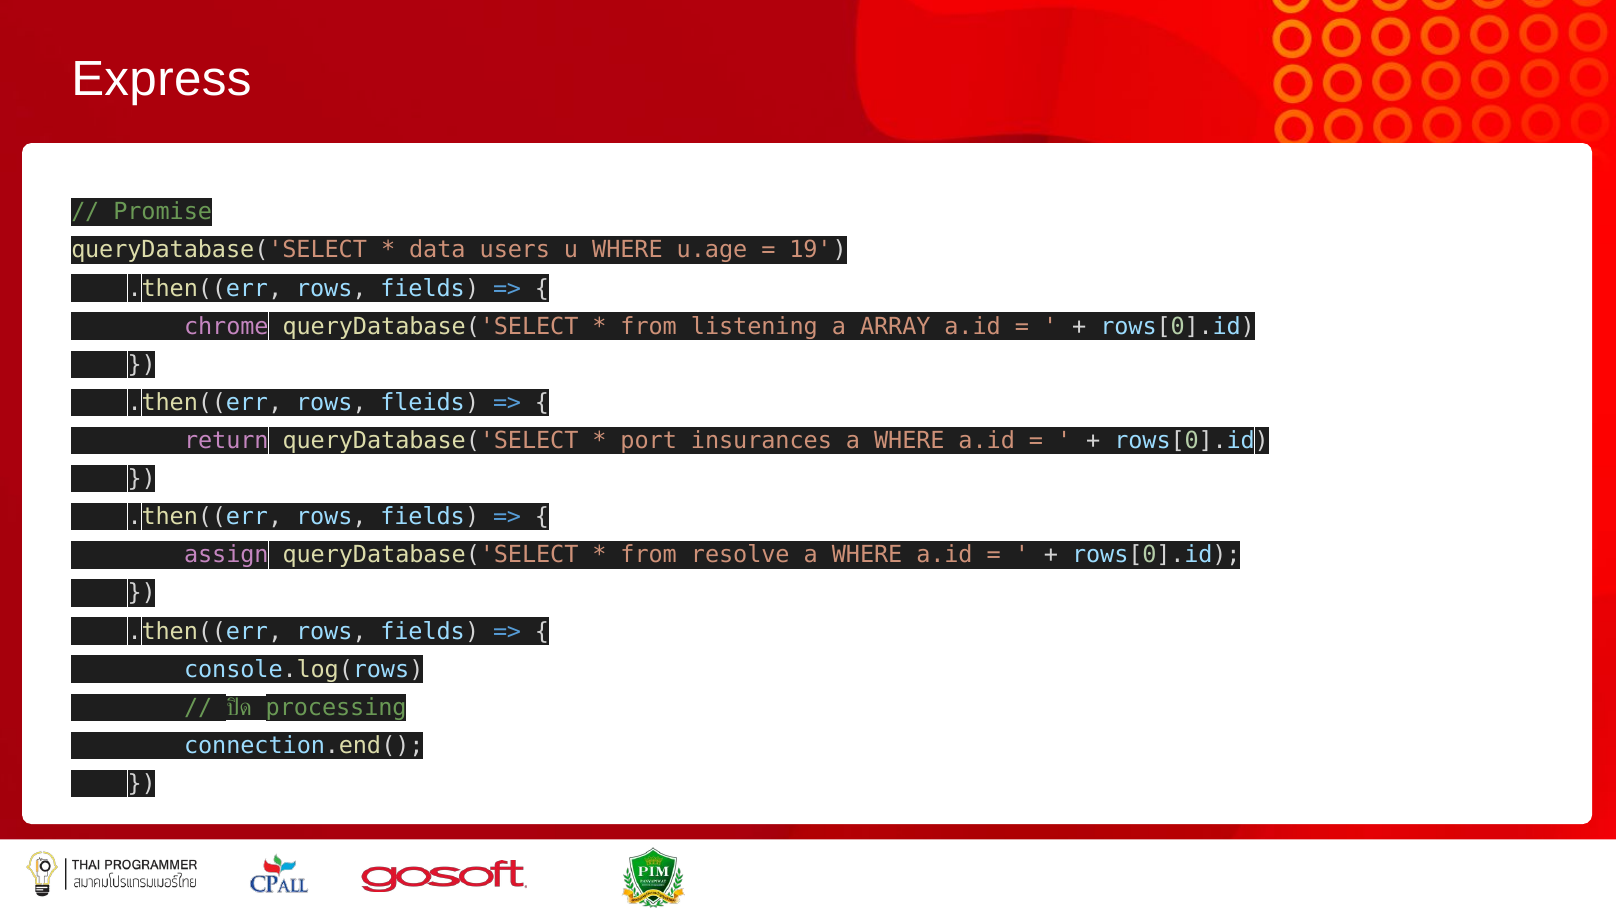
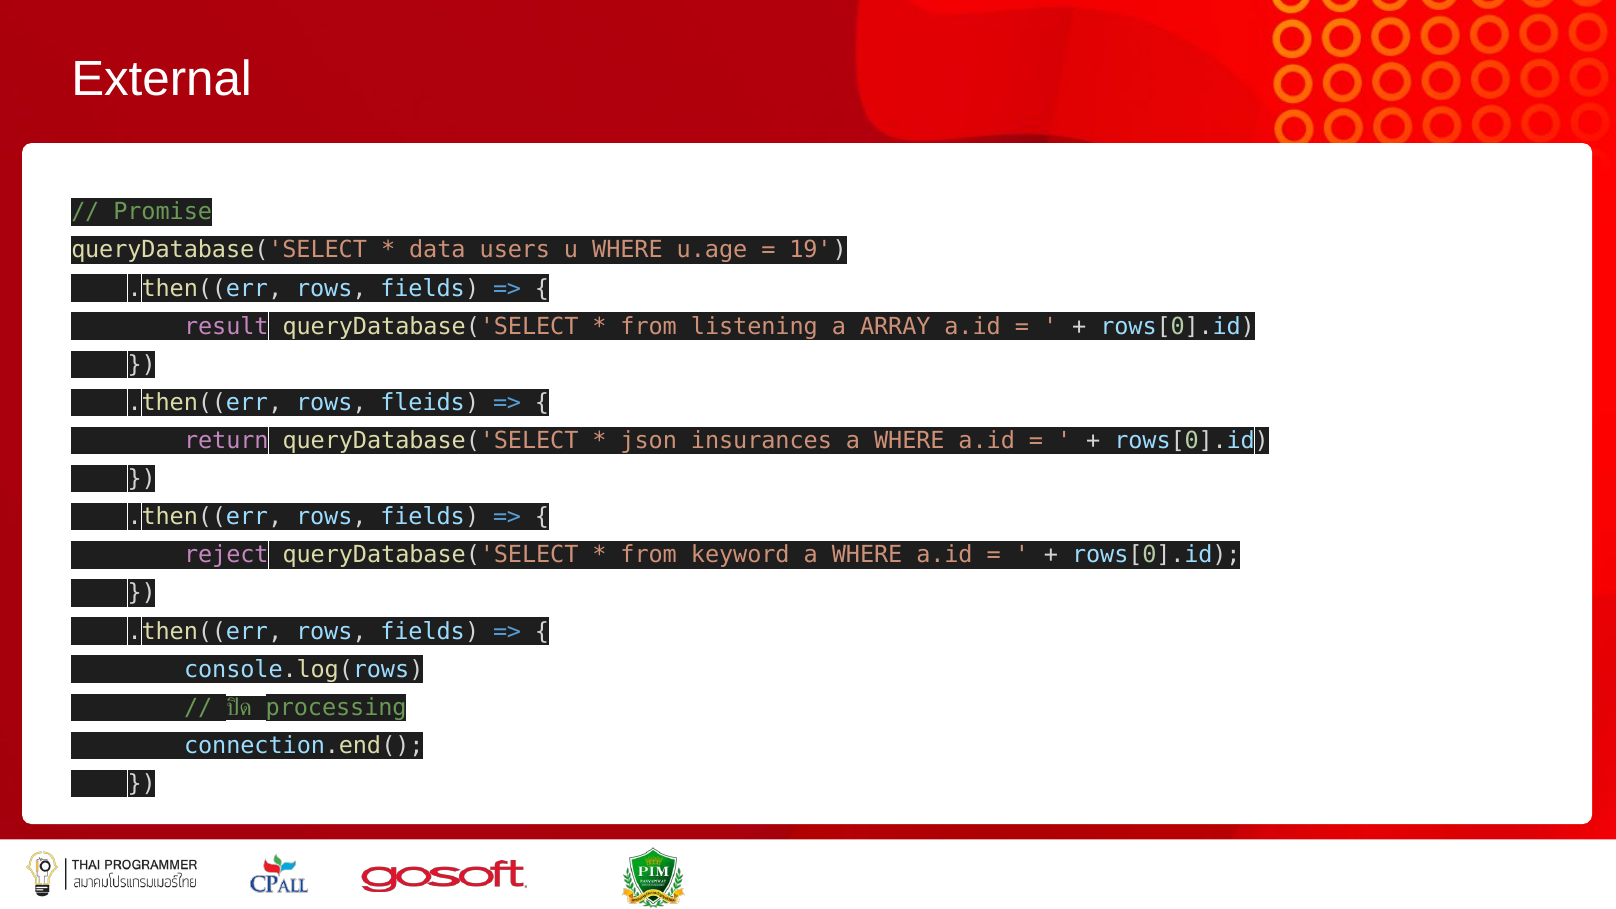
Express: Express -> External
chrome: chrome -> result
port: port -> json
assign: assign -> reject
resolve: resolve -> keyword
